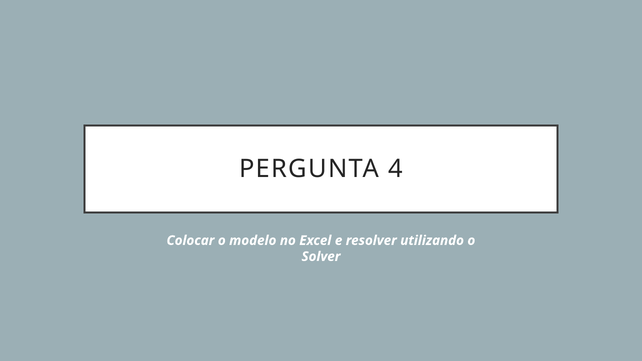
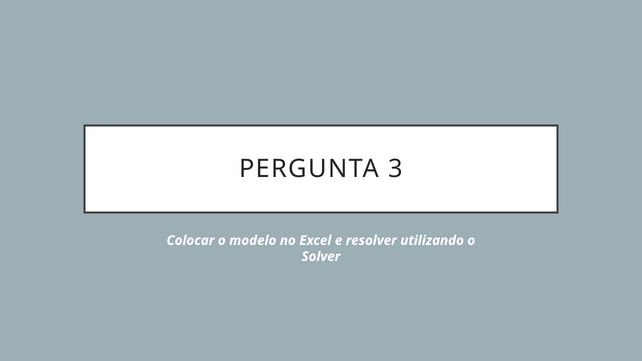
4: 4 -> 3
